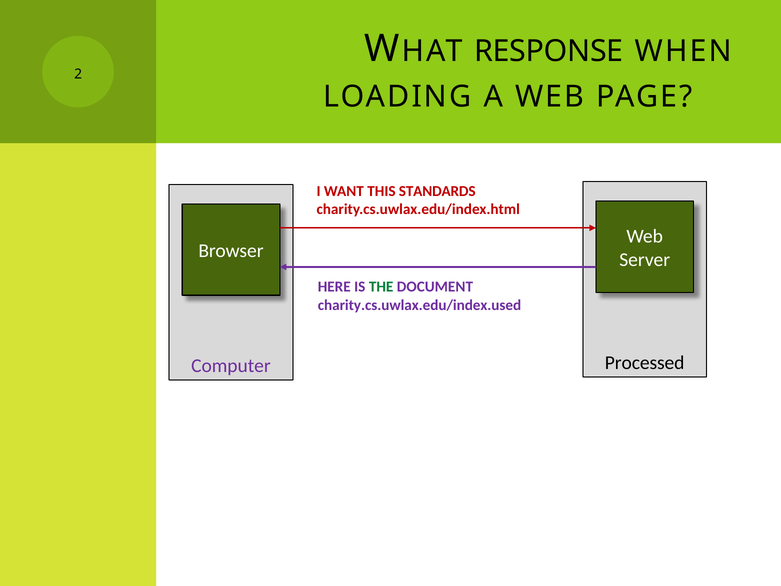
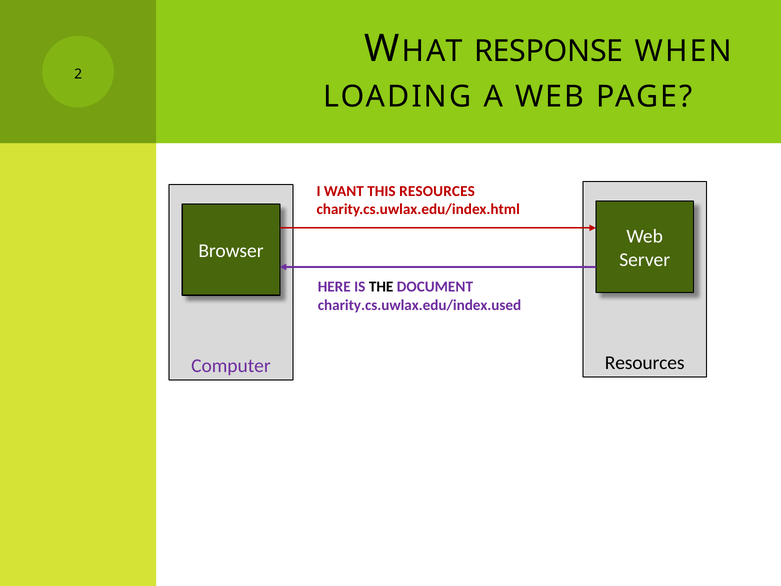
THIS STANDARDS: STANDARDS -> RESOURCES
THE colour: green -> black
Processed at (645, 363): Processed -> Resources
